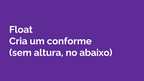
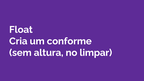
abaixo: abaixo -> limpar
